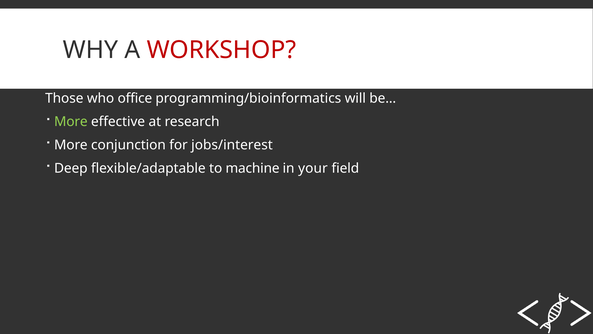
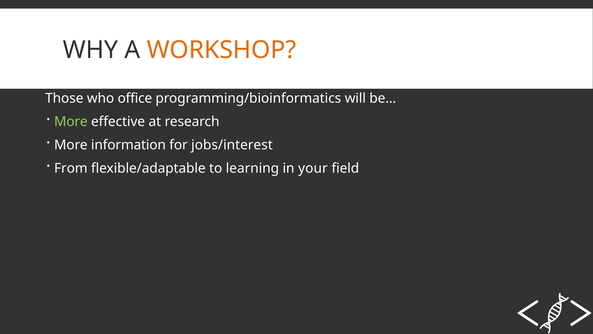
WORKSHOP colour: red -> orange
conjunction: conjunction -> information
Deep: Deep -> From
machine: machine -> learning
